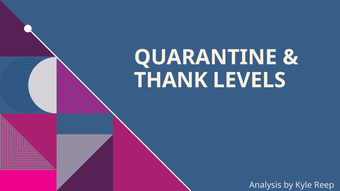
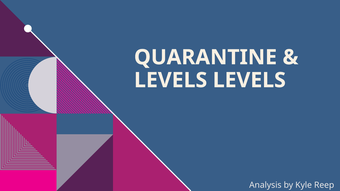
THANK at (171, 80): THANK -> LEVELS
